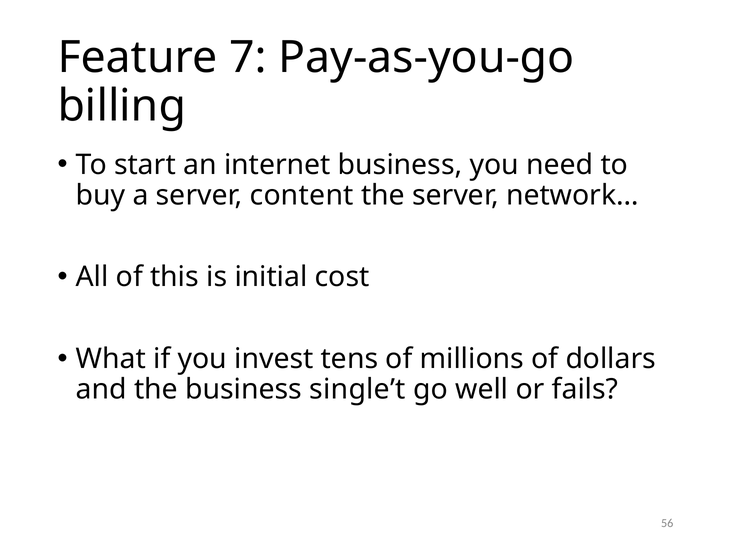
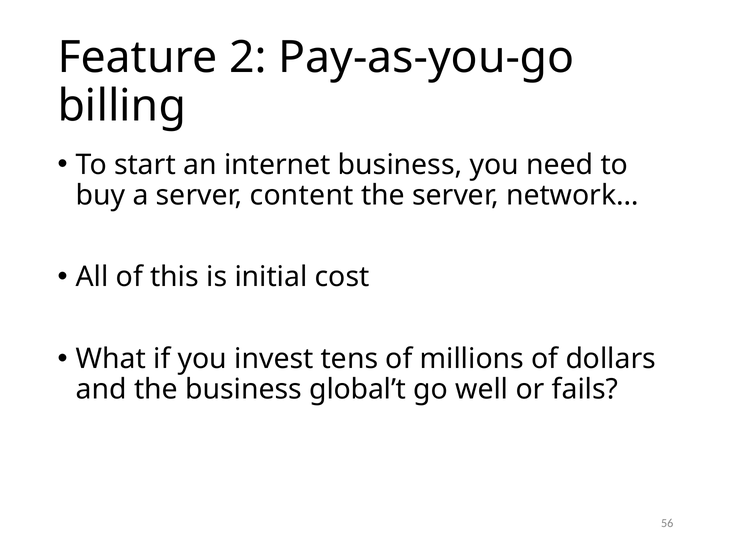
7: 7 -> 2
single’t: single’t -> global’t
